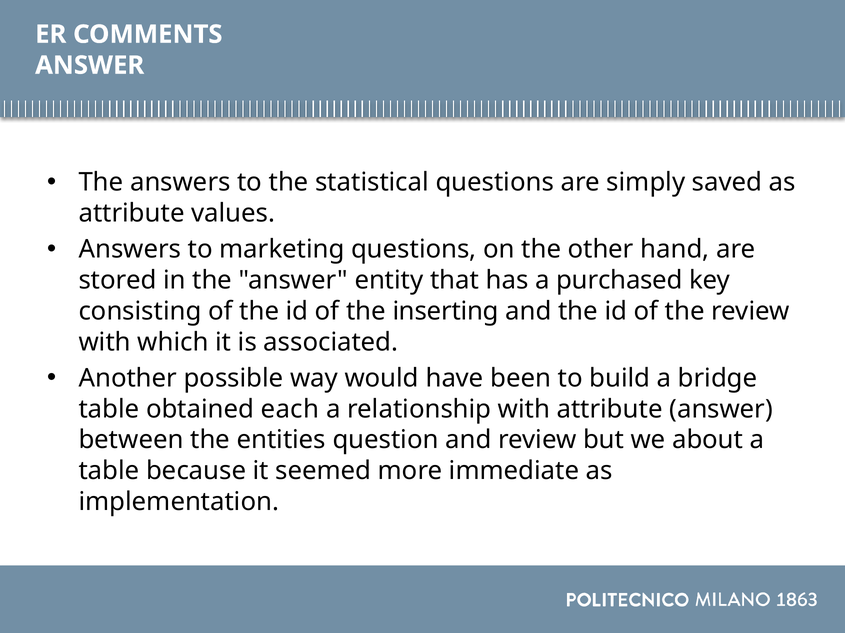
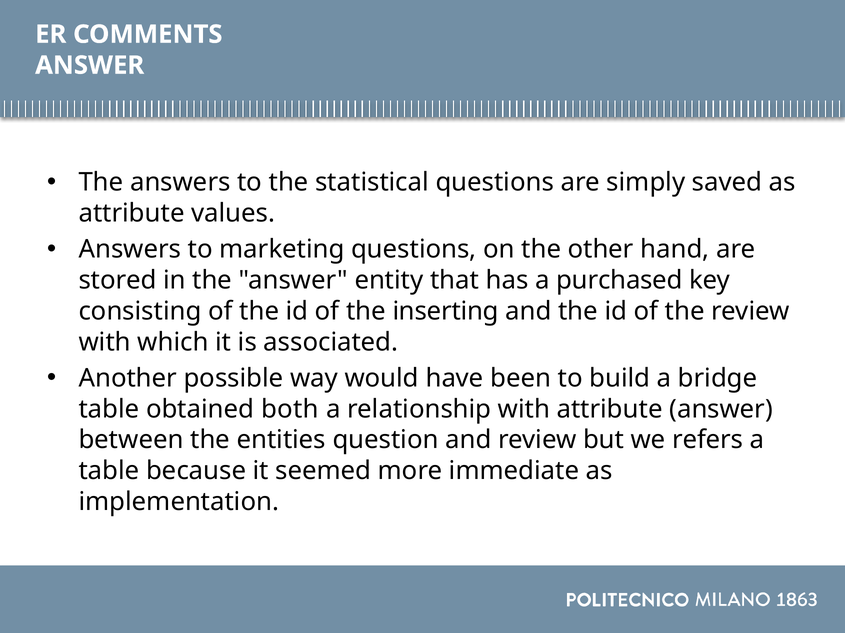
each: each -> both
about: about -> refers
